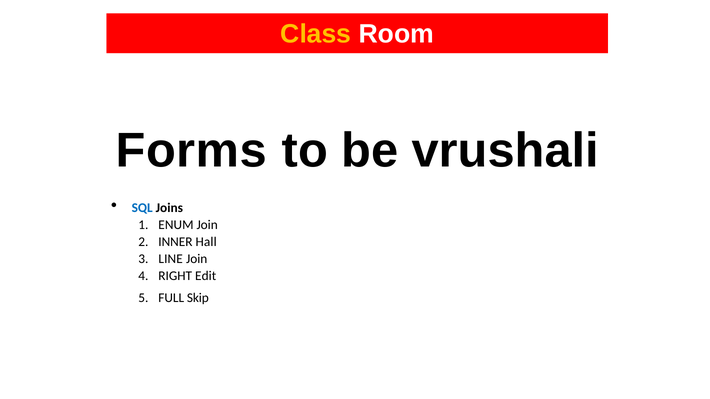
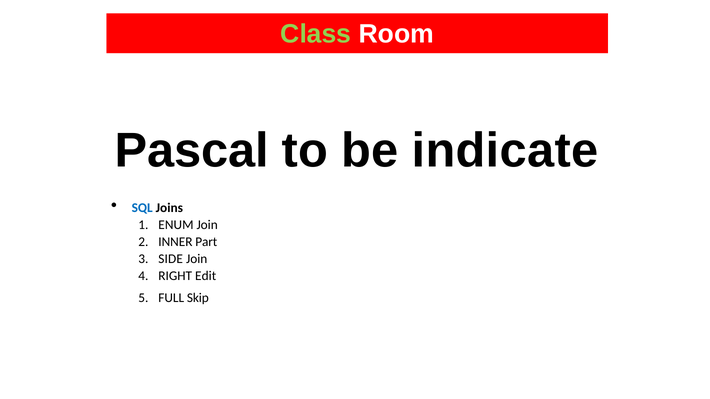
Class colour: yellow -> light green
Forms: Forms -> Pascal
vrushali: vrushali -> indicate
Hall: Hall -> Part
LINE: LINE -> SIDE
